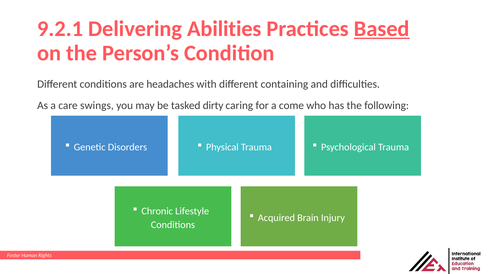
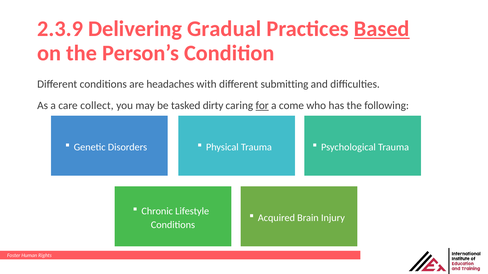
9.2.1: 9.2.1 -> 2.3.9
Abilities: Abilities -> Gradual
containing: containing -> submitting
swings: swings -> collect
for underline: none -> present
